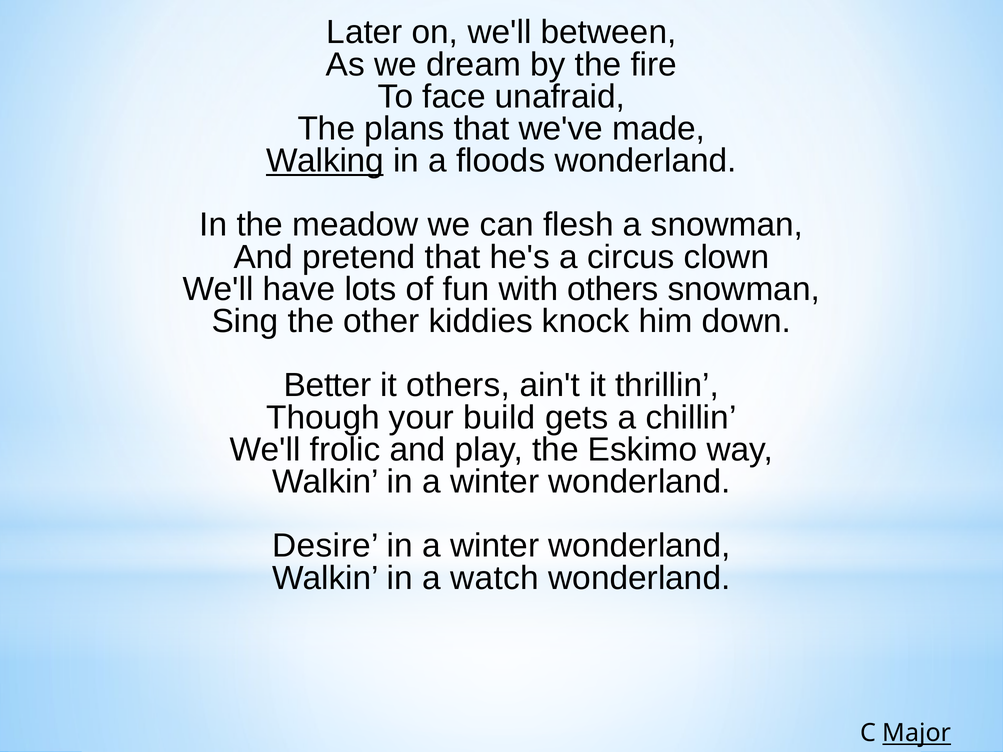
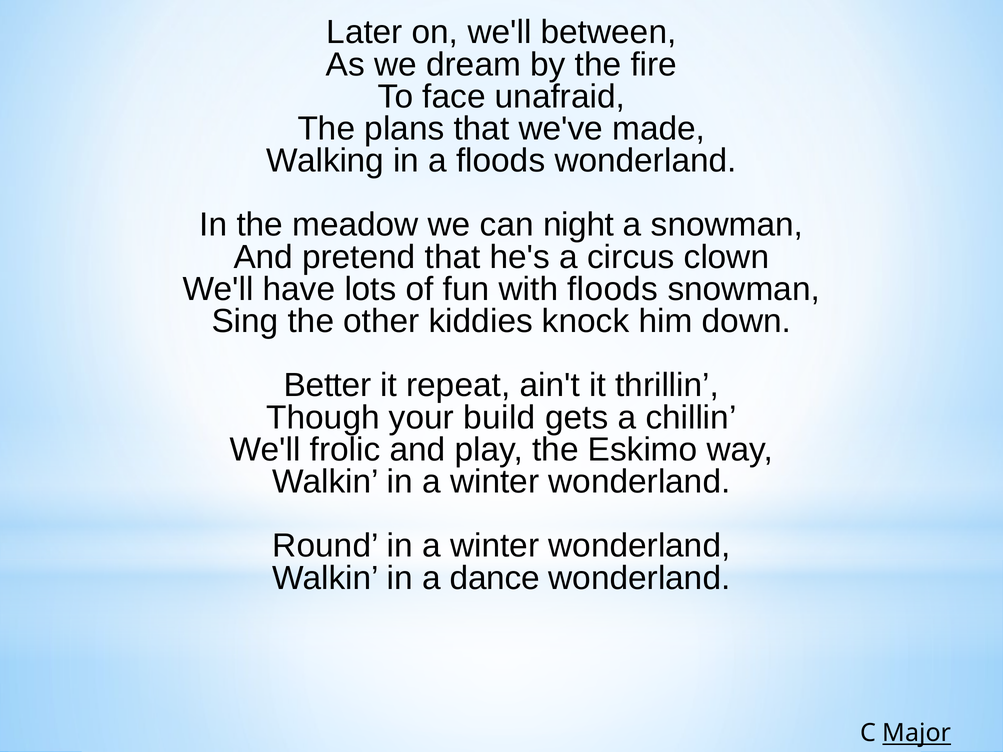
Walking underline: present -> none
flesh: flesh -> night
with others: others -> floods
it others: others -> repeat
Desire: Desire -> Round
watch: watch -> dance
